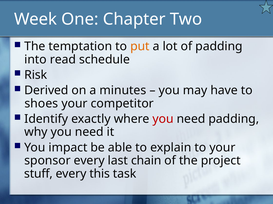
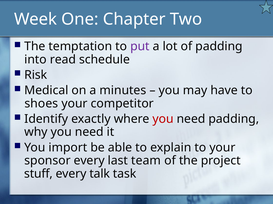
put colour: orange -> purple
Derived: Derived -> Medical
impact: impact -> import
chain: chain -> team
this: this -> talk
